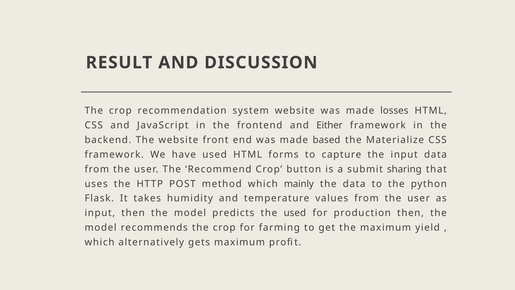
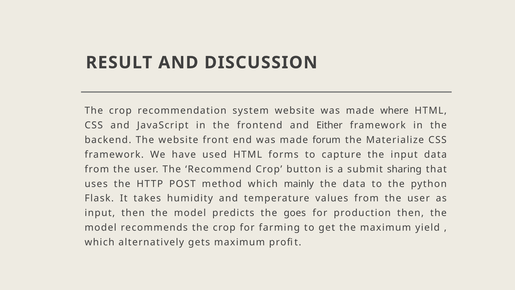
losses: losses -> where
based: based -> forum
the used: used -> goes
